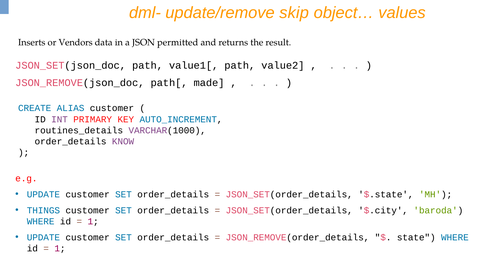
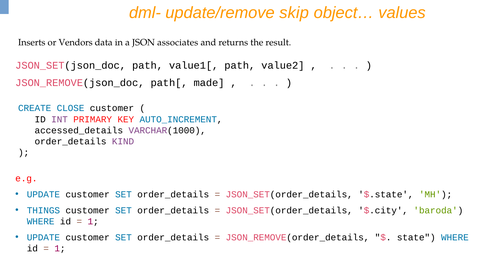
permitted: permitted -> associates
ALIAS: ALIAS -> CLOSE
routines_details: routines_details -> accessed_details
KNOW: KNOW -> KIND
